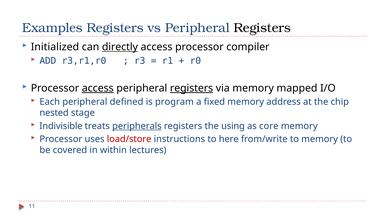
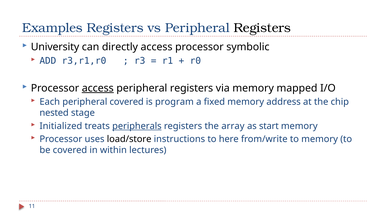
Initialized: Initialized -> University
directly underline: present -> none
compiler: compiler -> symbolic
registers at (192, 88) underline: present -> none
peripheral defined: defined -> covered
Indivisible: Indivisible -> Initialized
using: using -> array
core: core -> start
load/store colour: red -> black
